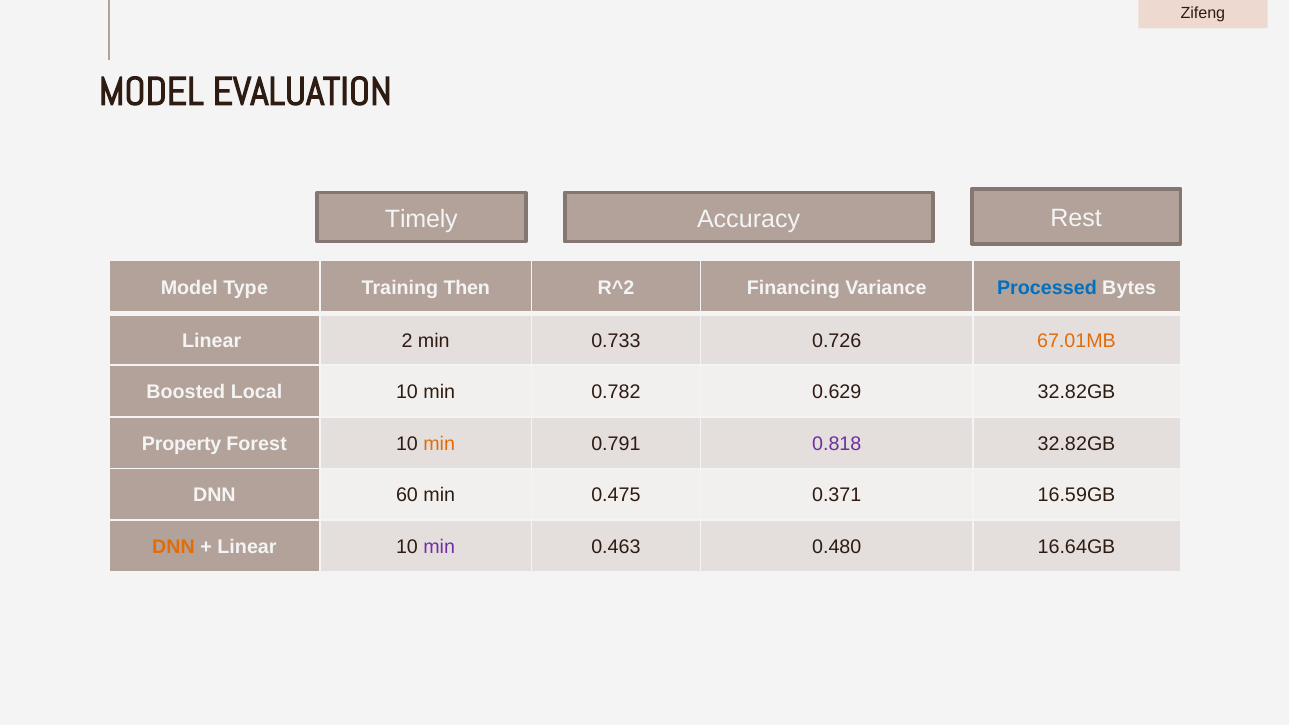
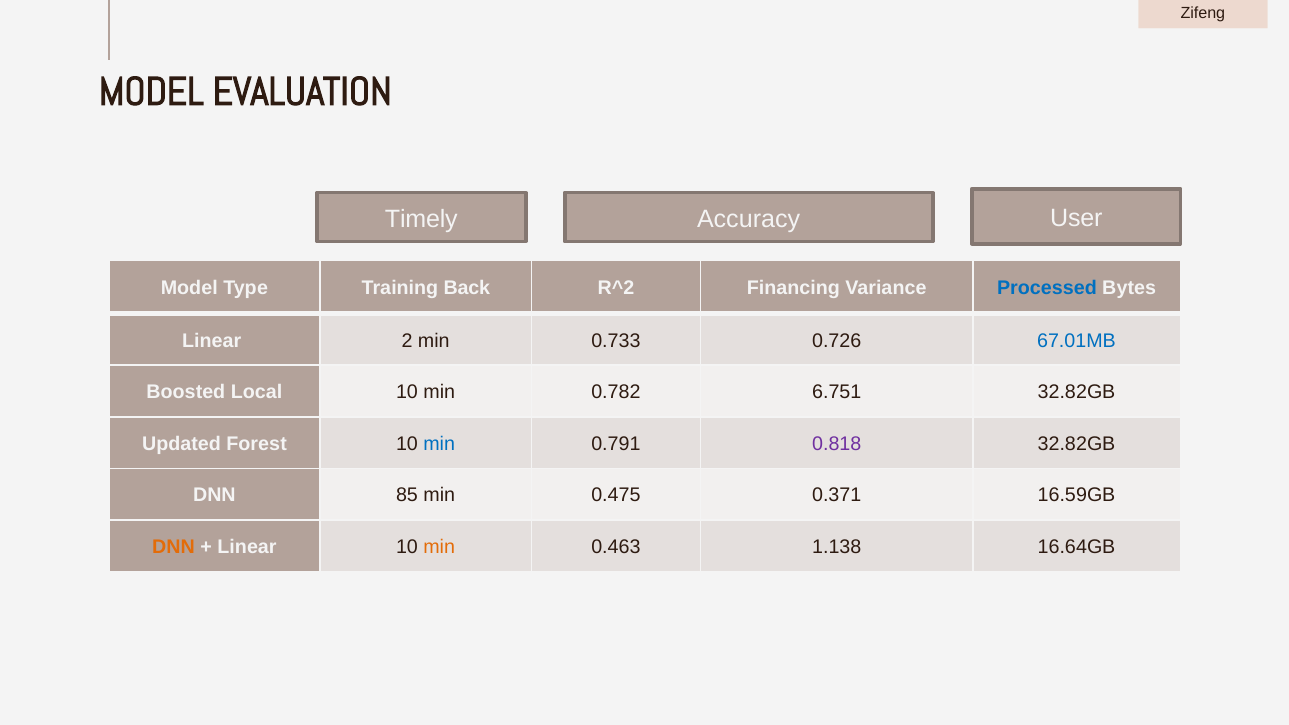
Rest: Rest -> User
Then: Then -> Back
67.01MB colour: orange -> blue
0.629: 0.629 -> 6.751
Property: Property -> Updated
min at (439, 444) colour: orange -> blue
60: 60 -> 85
min at (439, 547) colour: purple -> orange
0.480: 0.480 -> 1.138
